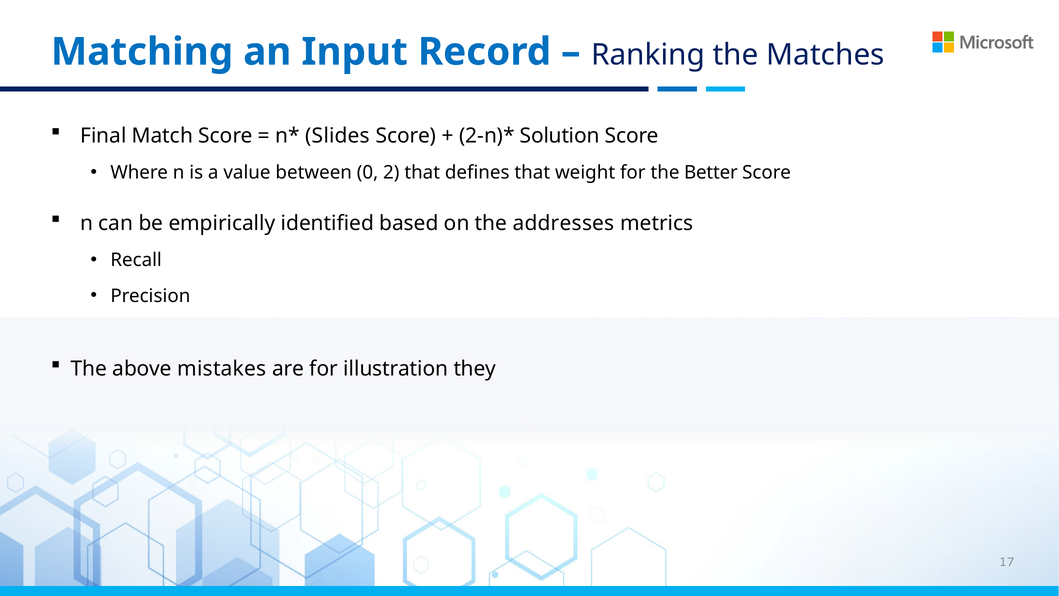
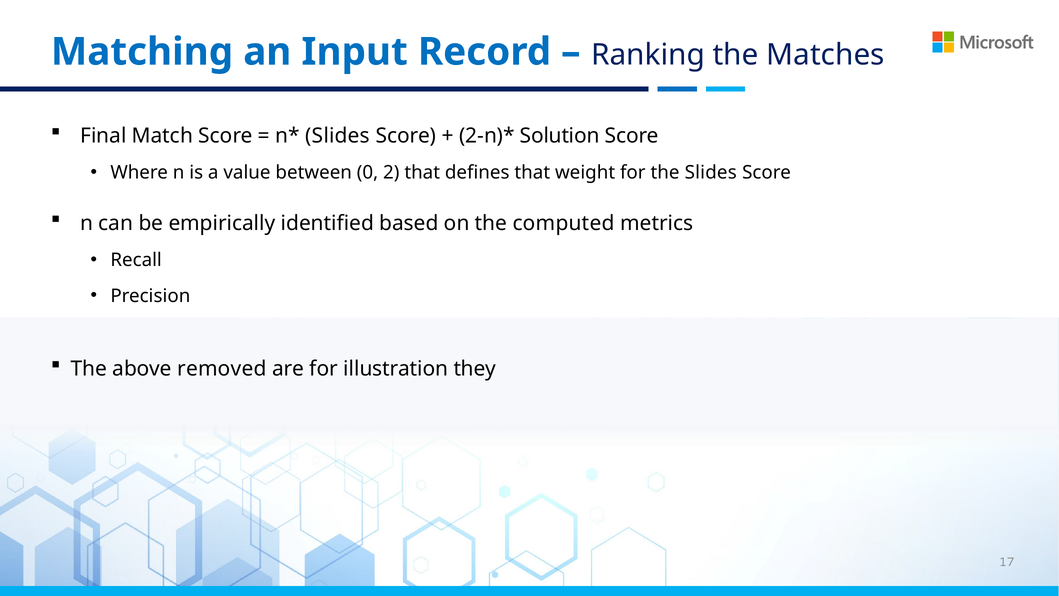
the Better: Better -> Slides
addresses: addresses -> computed
mistakes: mistakes -> removed
